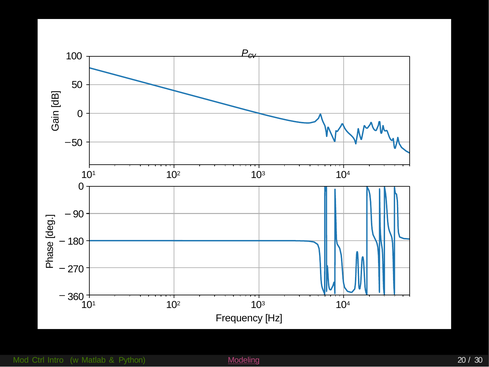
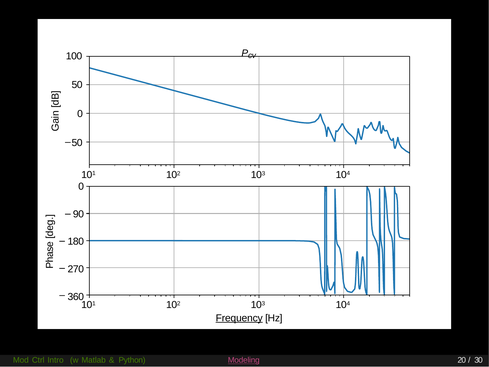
Frequency underline: none -> present
